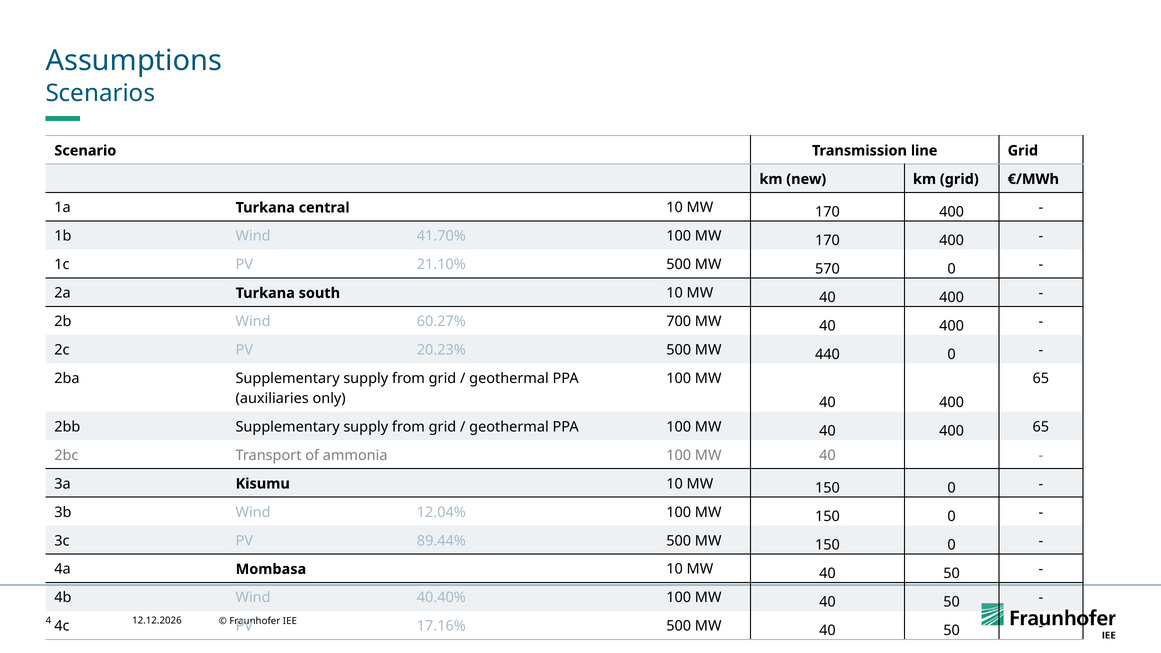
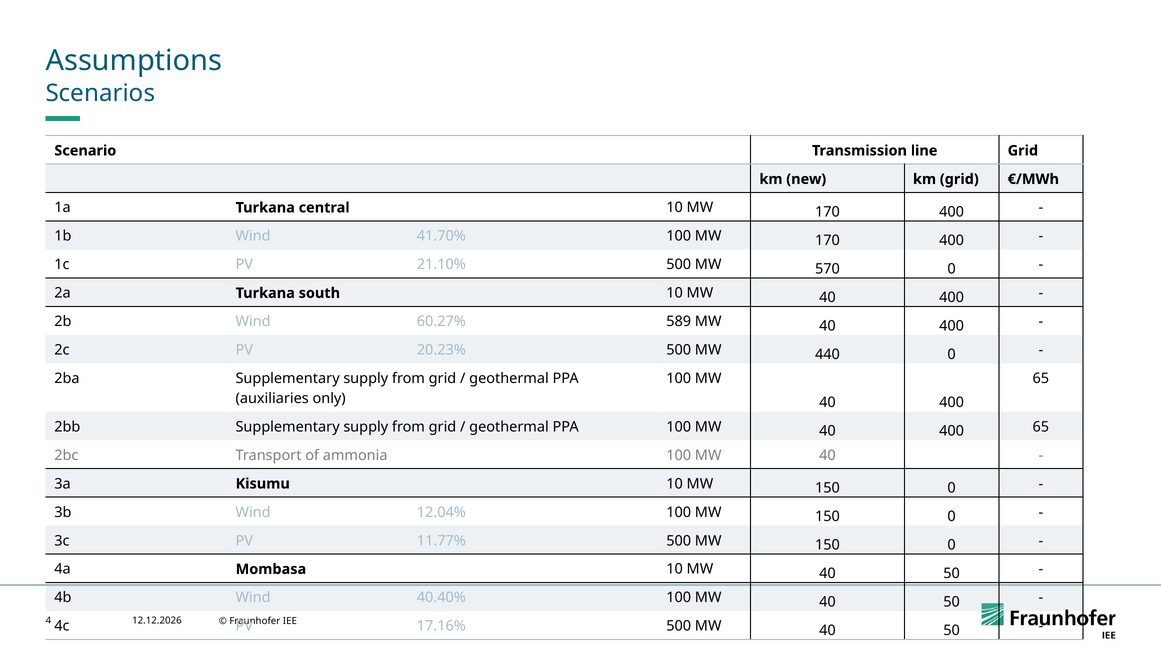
700: 700 -> 589
89.44%: 89.44% -> 11.77%
